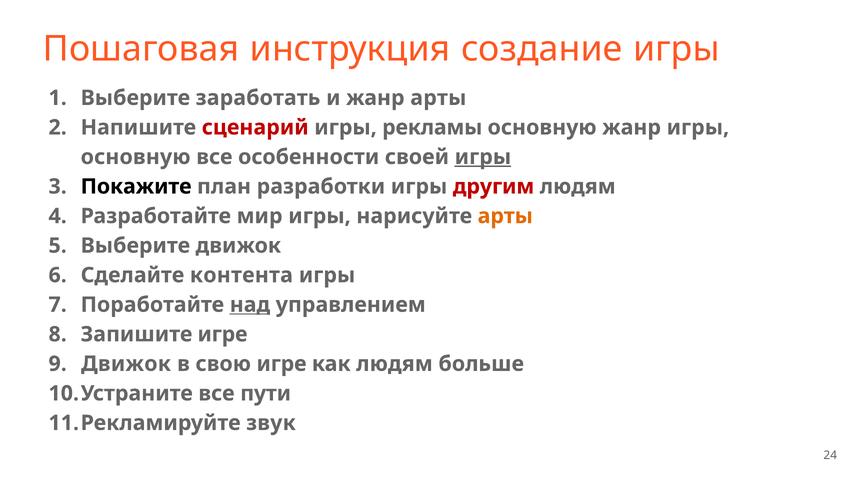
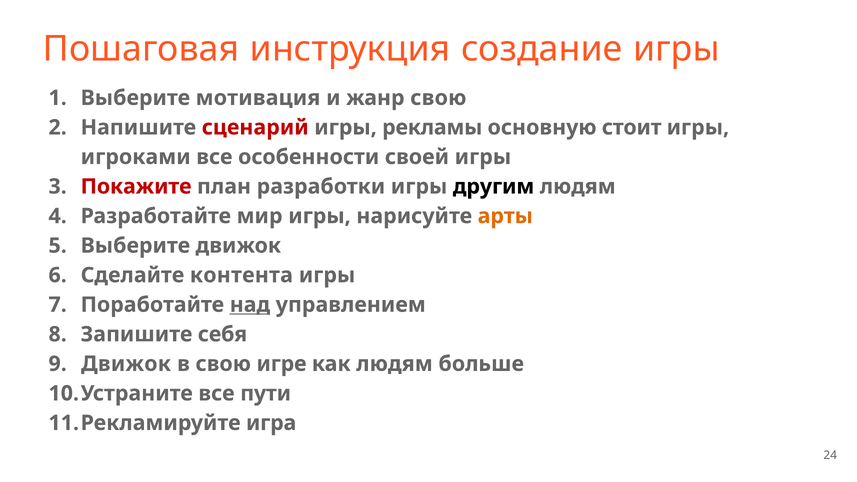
заработать: заработать -> мотивация
жанр арты: арты -> свою
основную жанр: жанр -> стоит
основную at (136, 157): основную -> игроками
игры at (483, 157) underline: present -> none
Покажите colour: black -> red
другим colour: red -> black
Запишите игре: игре -> себя
звук: звук -> игра
